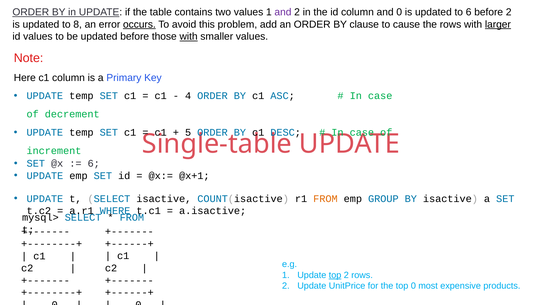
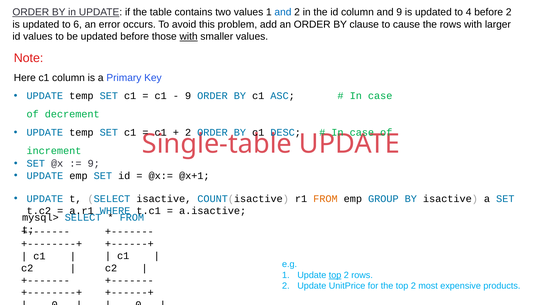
and at (283, 12) colour: purple -> blue
and 0: 0 -> 9
to 6: 6 -> 4
to 8: 8 -> 6
occurs underline: present -> none
larger underline: present -> none
4 at (188, 96): 4 -> 9
5 at (188, 133): 5 -> 2
6 at (94, 163): 6 -> 9
the top 0: 0 -> 2
